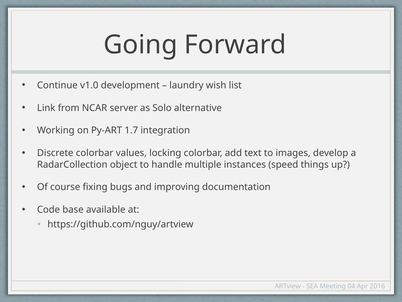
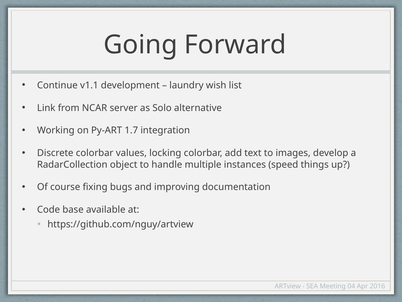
v1.0: v1.0 -> v1.1
